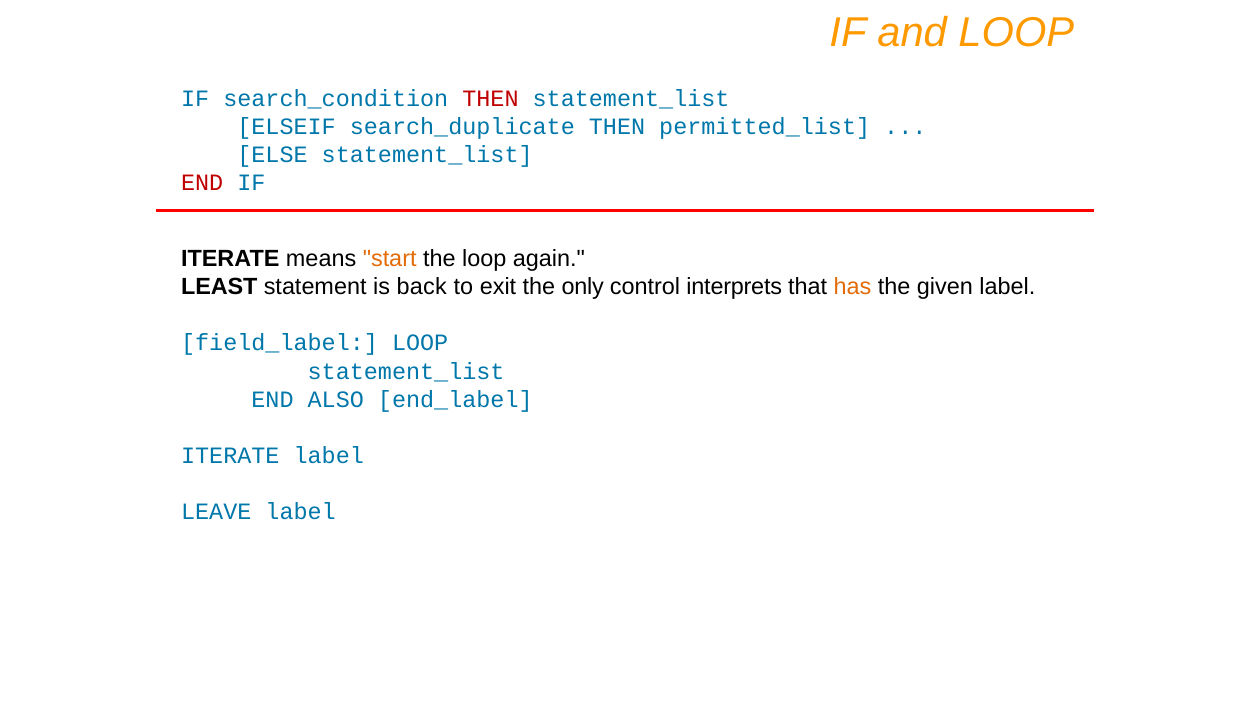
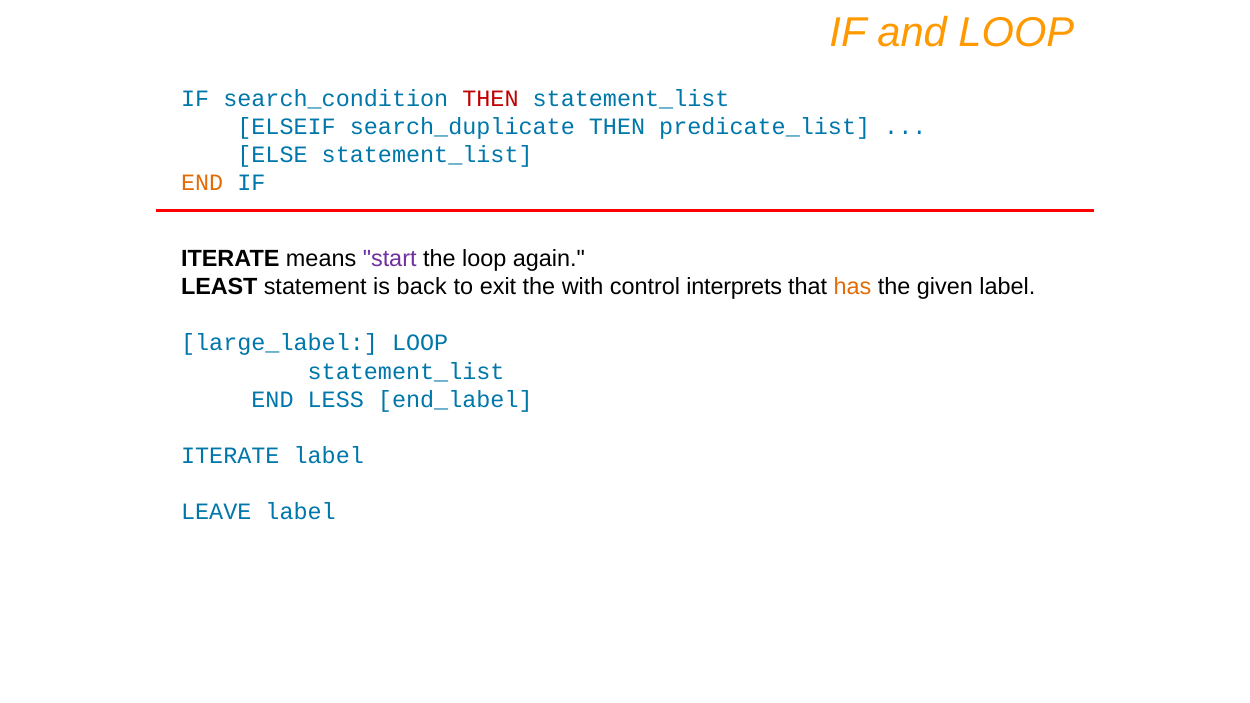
permitted_list: permitted_list -> predicate_list
END at (202, 183) colour: red -> orange
start colour: orange -> purple
only: only -> with
field_label: field_label -> large_label
ALSO: ALSO -> LESS
